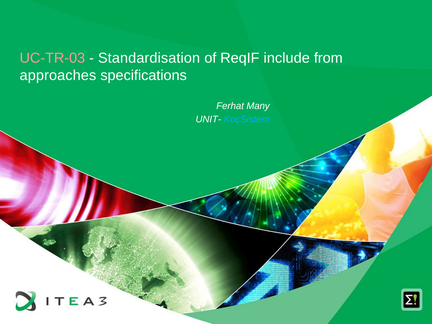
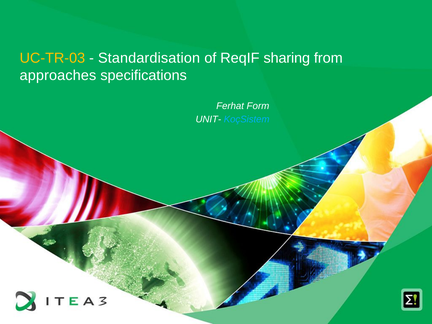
UC-TR-03 colour: pink -> yellow
include: include -> sharing
Many: Many -> Form
